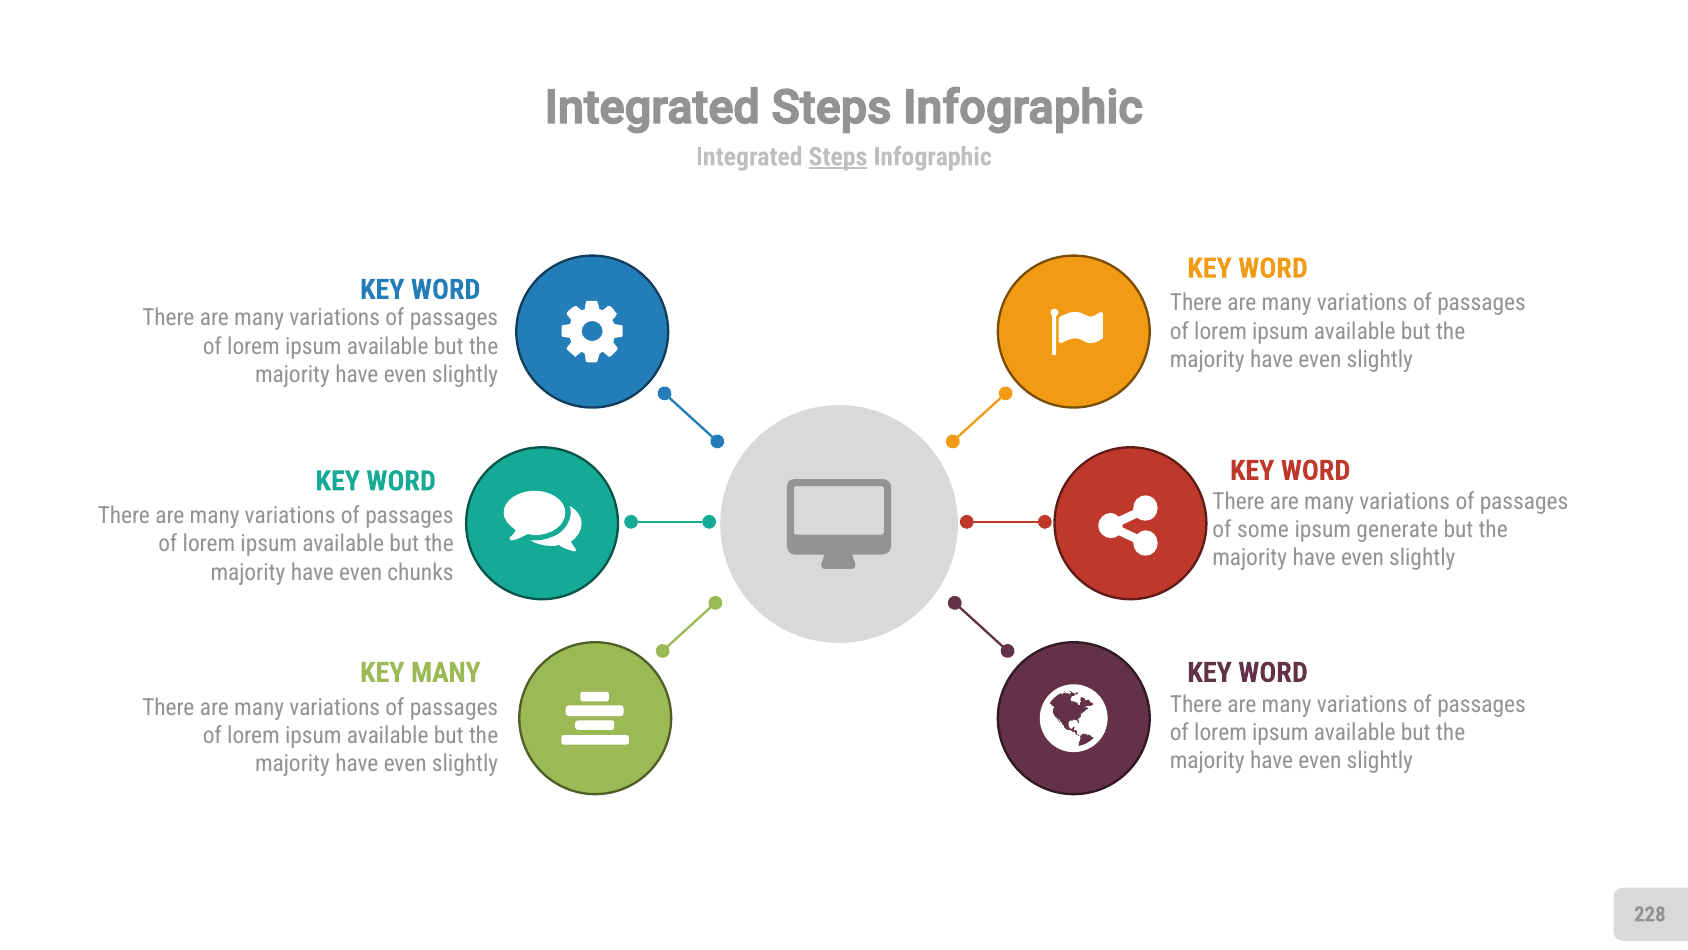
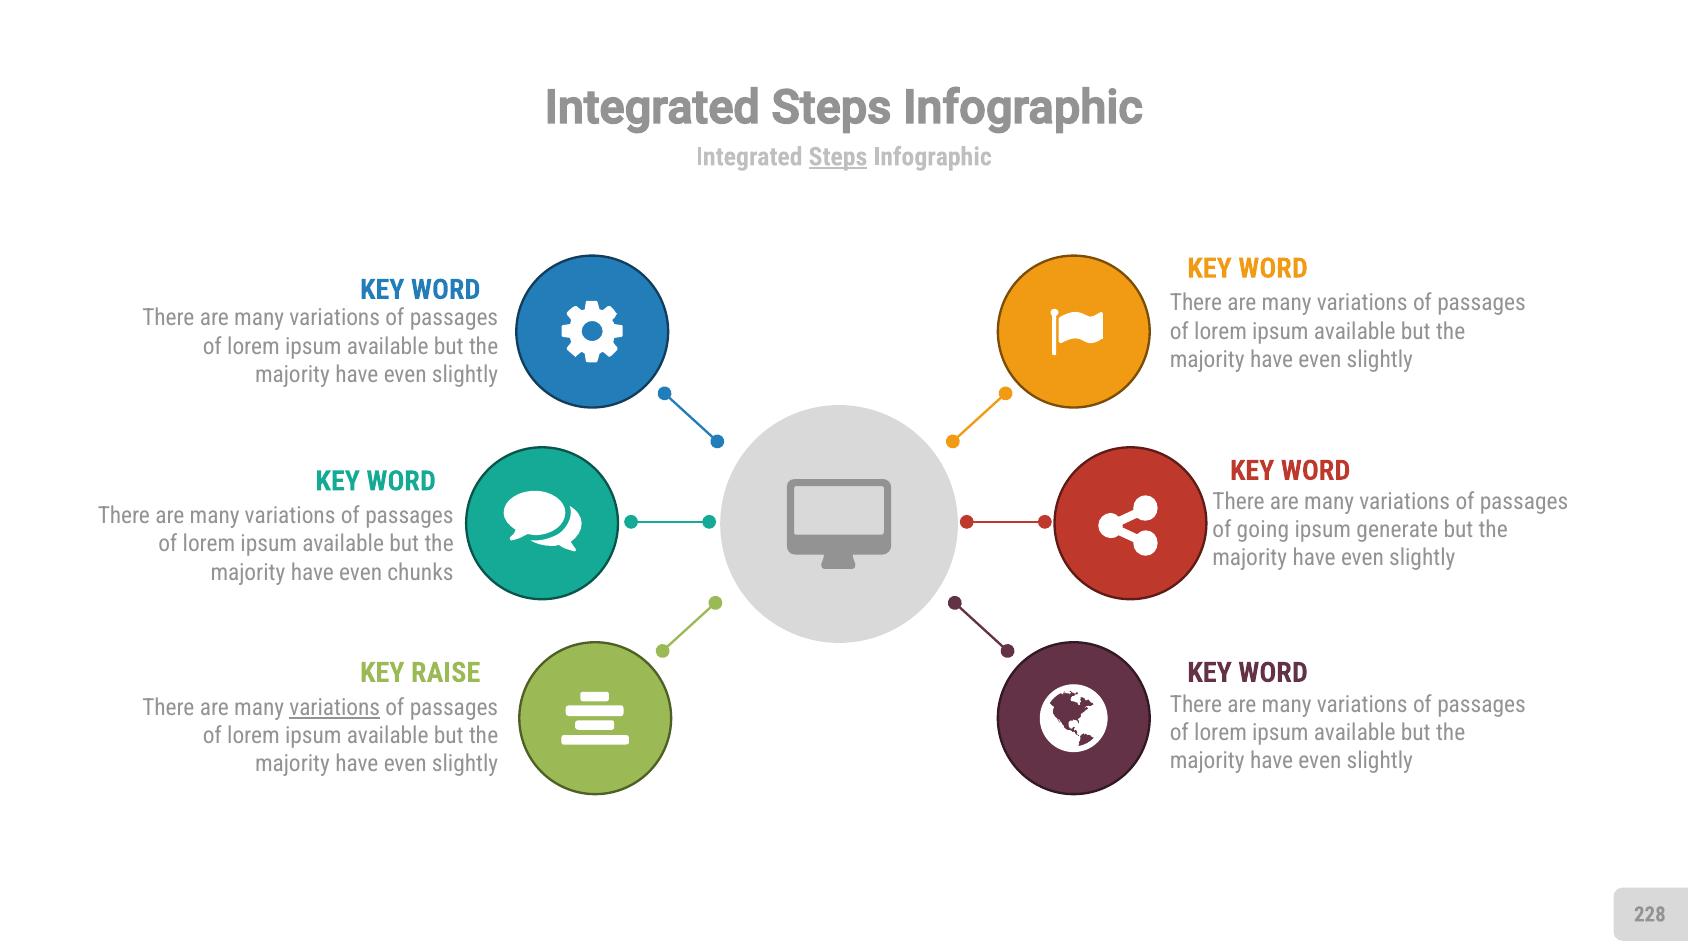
some: some -> going
KEY MANY: MANY -> RAISE
variations at (335, 707) underline: none -> present
